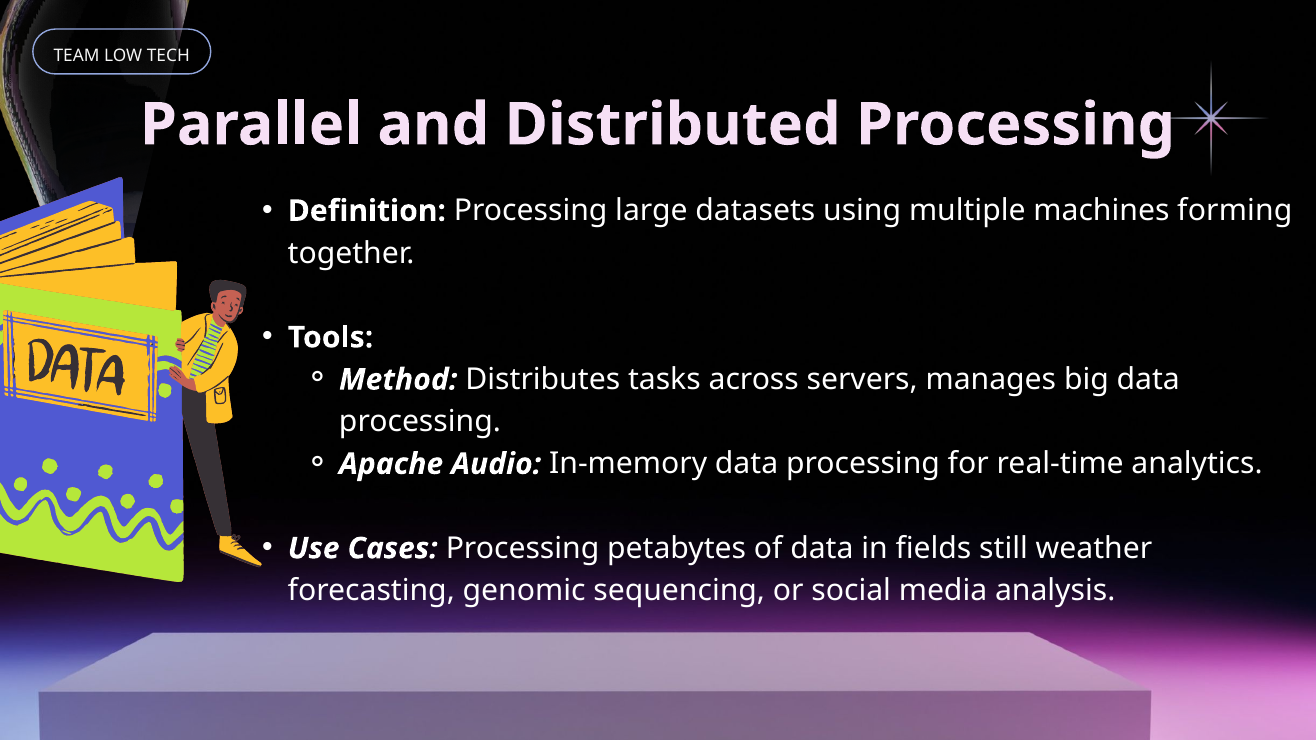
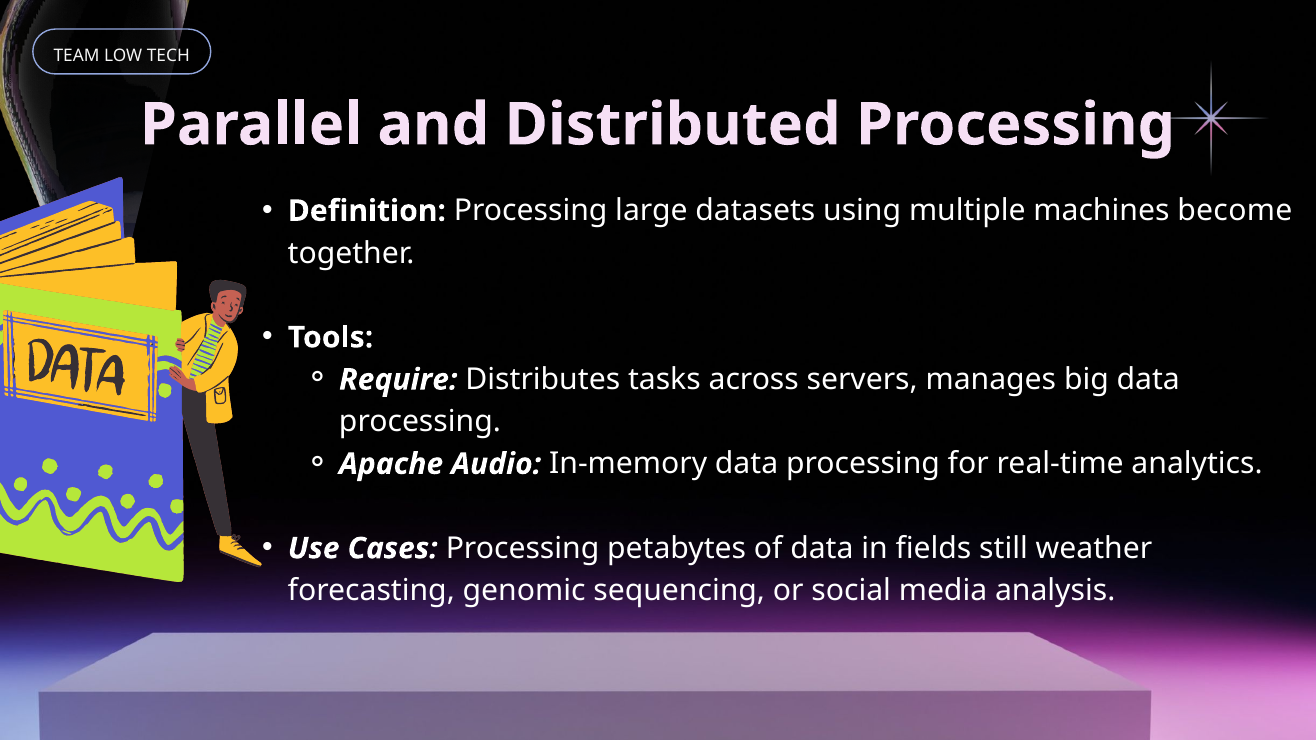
forming: forming -> become
Method: Method -> Require
